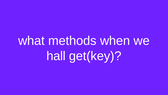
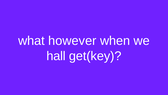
methods: methods -> however
